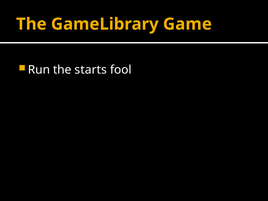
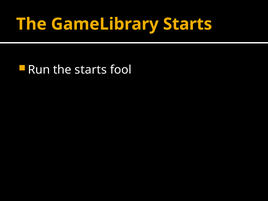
GameLibrary Game: Game -> Starts
